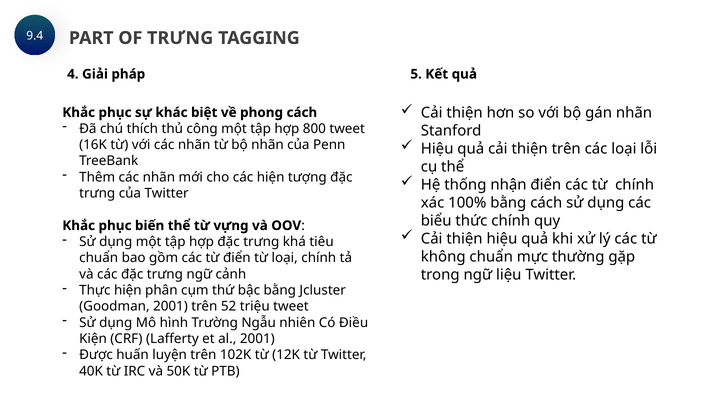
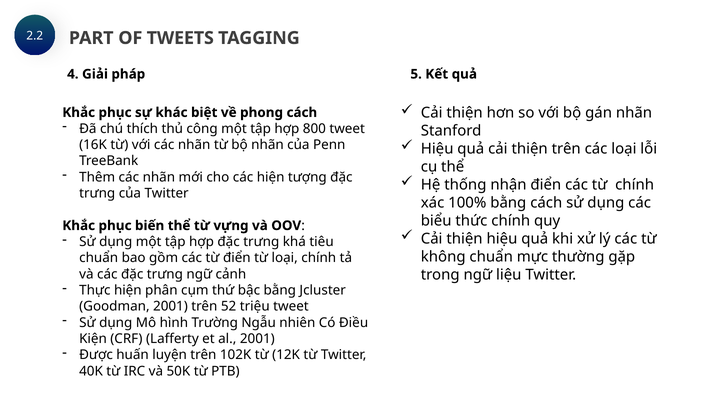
9.4: 9.4 -> 2.2
OF TRƯNG: TRƯNG -> TWEETS
